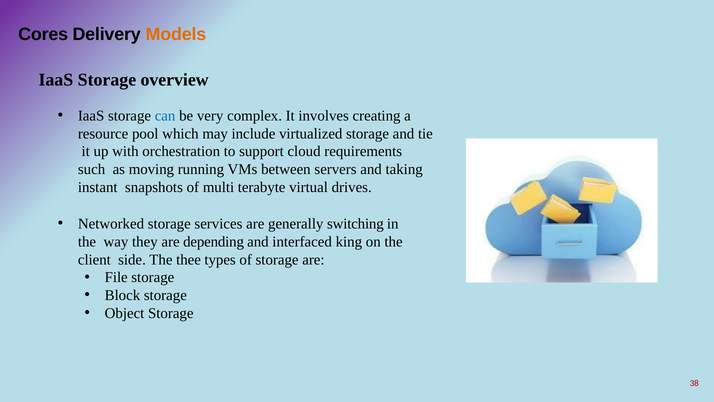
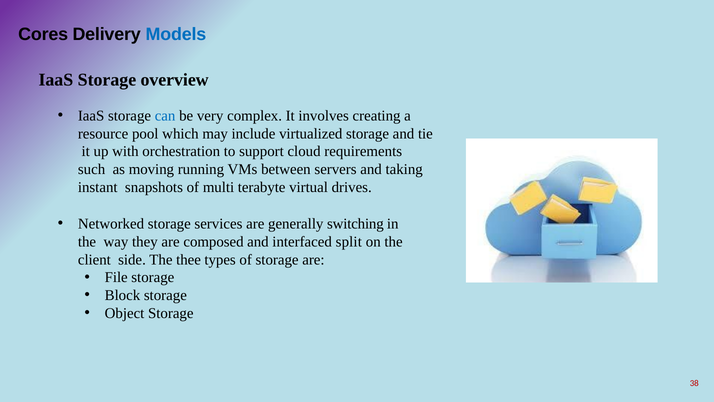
Models colour: orange -> blue
depending: depending -> composed
king: king -> split
